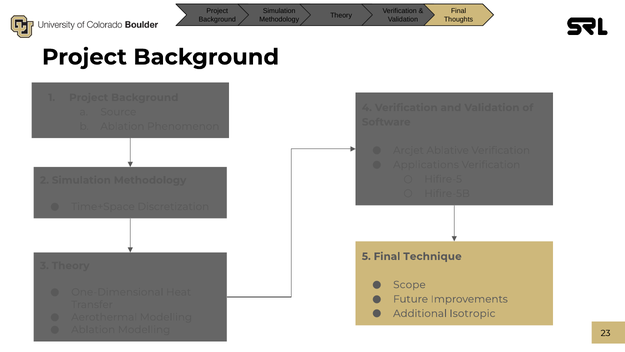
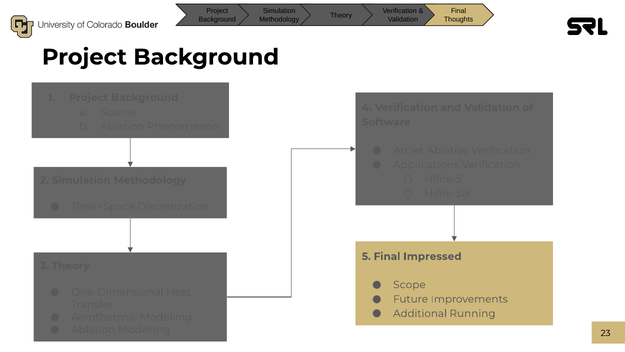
Technique: Technique -> Impressed
Isotropic: Isotropic -> Running
